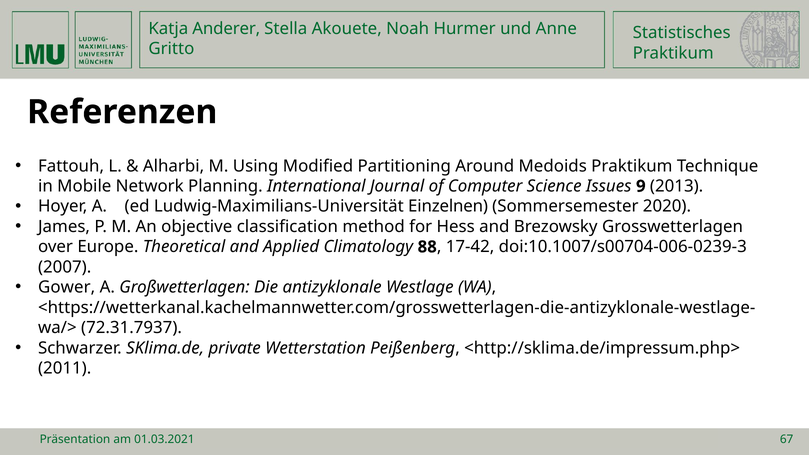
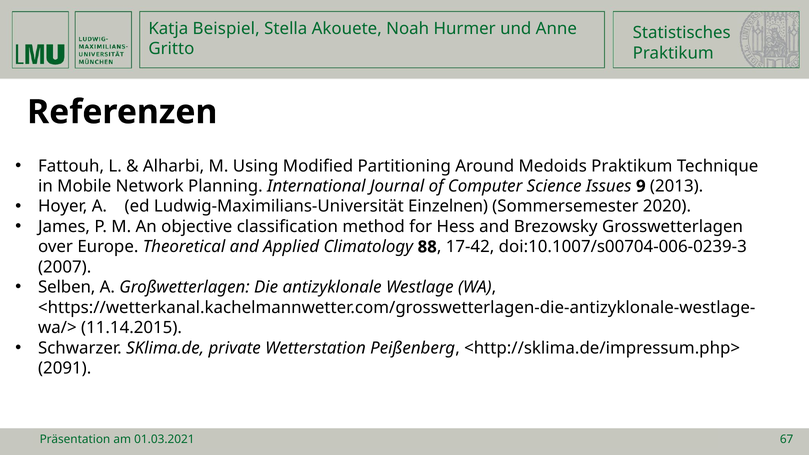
Anderer: Anderer -> Beispiel
Gower: Gower -> Selben
72.31.7937: 72.31.7937 -> 11.14.2015
2011: 2011 -> 2091
